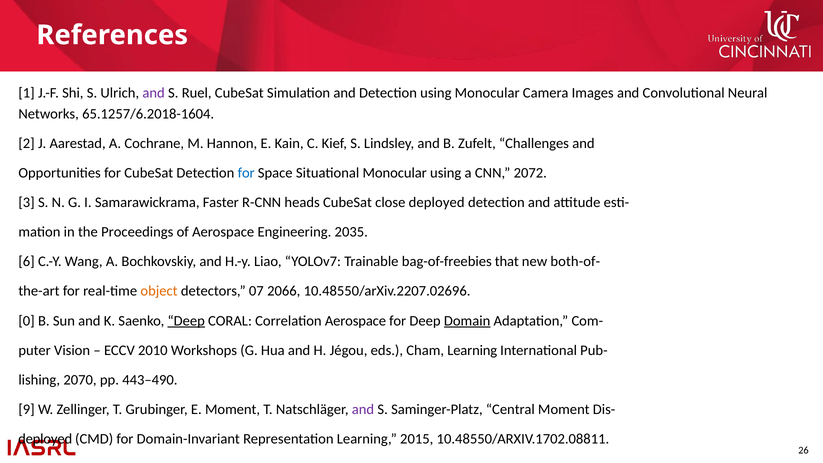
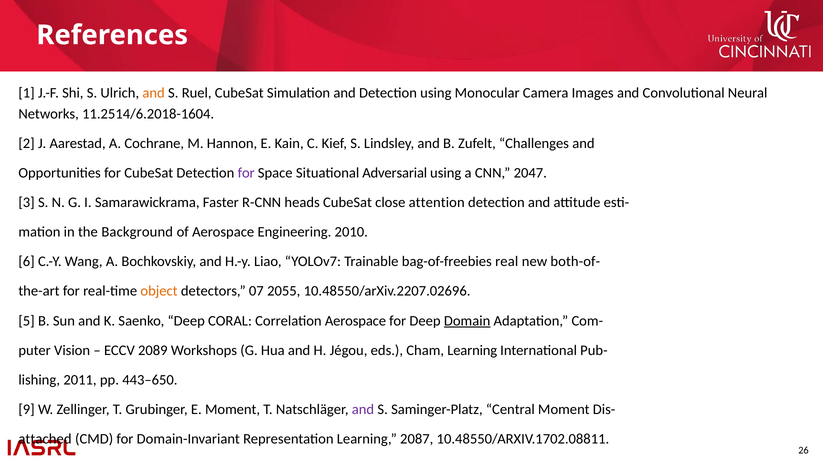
and at (154, 93) colour: purple -> orange
65.1257/6.2018-1604: 65.1257/6.2018-1604 -> 11.2514/6.2018-1604
for at (246, 173) colour: blue -> purple
Situational Monocular: Monocular -> Adversarial
2072: 2072 -> 2047
close deployed: deployed -> attention
Proceedings: Proceedings -> Background
2035: 2035 -> 2010
that: that -> real
2066: 2066 -> 2055
0: 0 -> 5
Deep at (186, 321) underline: present -> none
2010: 2010 -> 2089
2070: 2070 -> 2011
443–490: 443–490 -> 443–650
deployed at (45, 439): deployed -> attached
2015: 2015 -> 2087
